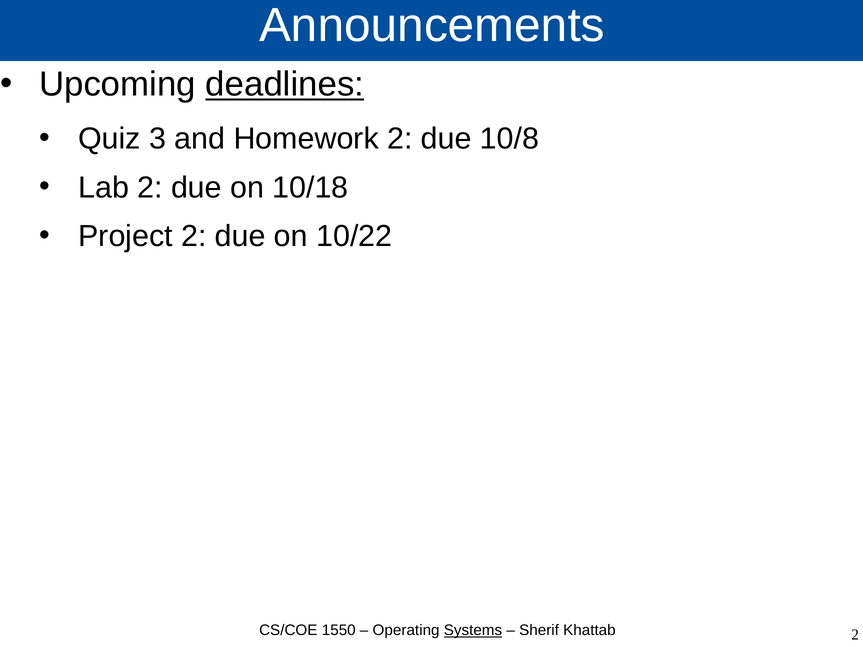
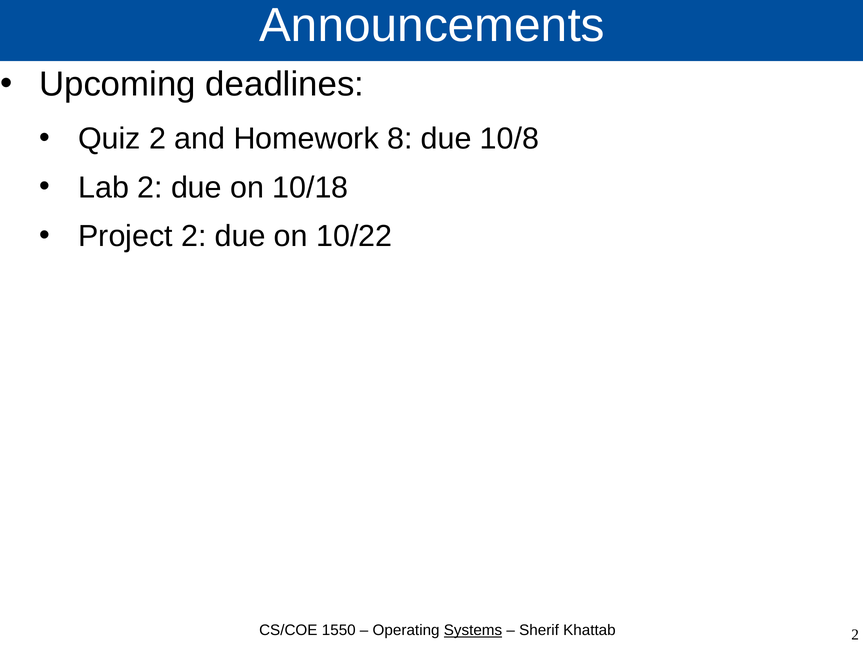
deadlines underline: present -> none
Quiz 3: 3 -> 2
Homework 2: 2 -> 8
